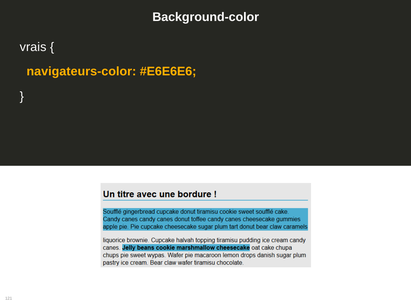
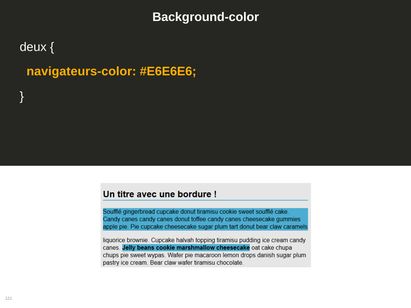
vrais: vrais -> deux
